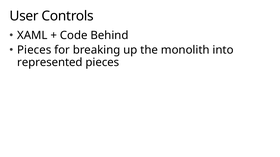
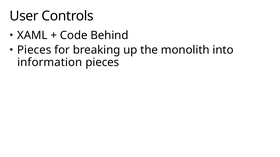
represented: represented -> information
